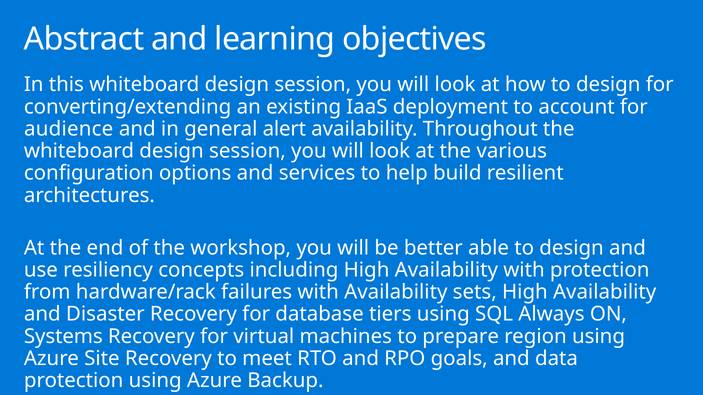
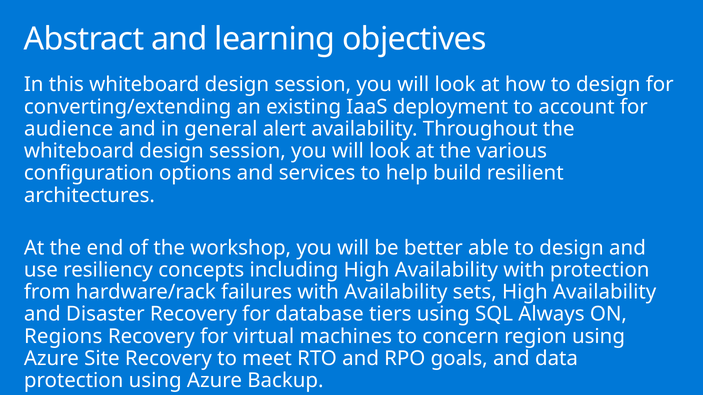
Systems: Systems -> Regions
prepare: prepare -> concern
